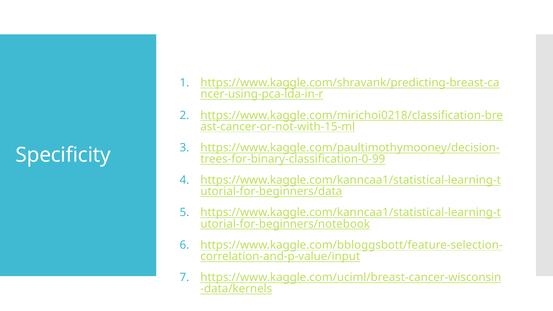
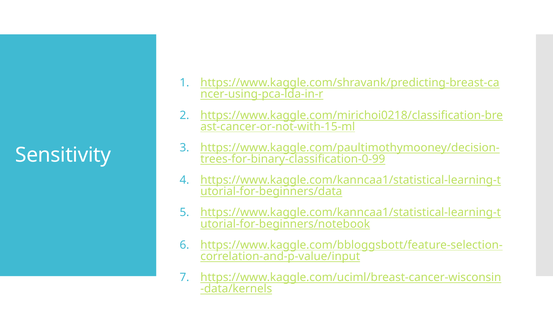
Specificity: Specificity -> Sensitivity
